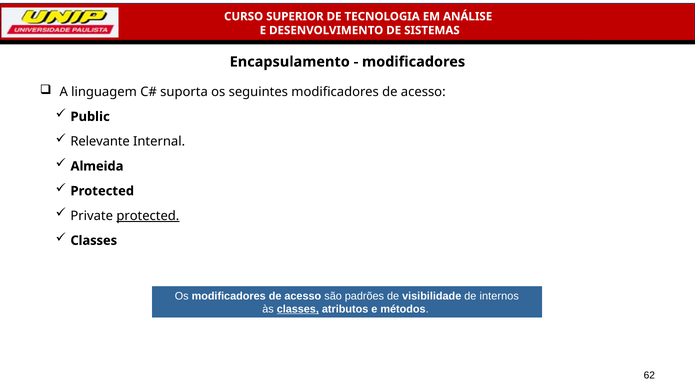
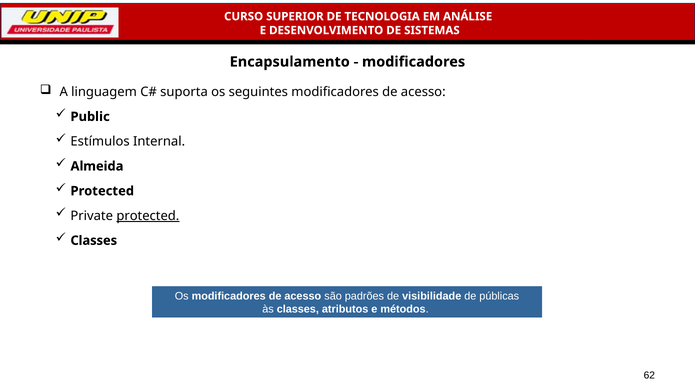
Relevante: Relevante -> Estímulos
internos: internos -> públicas
classes at (298, 309) underline: present -> none
